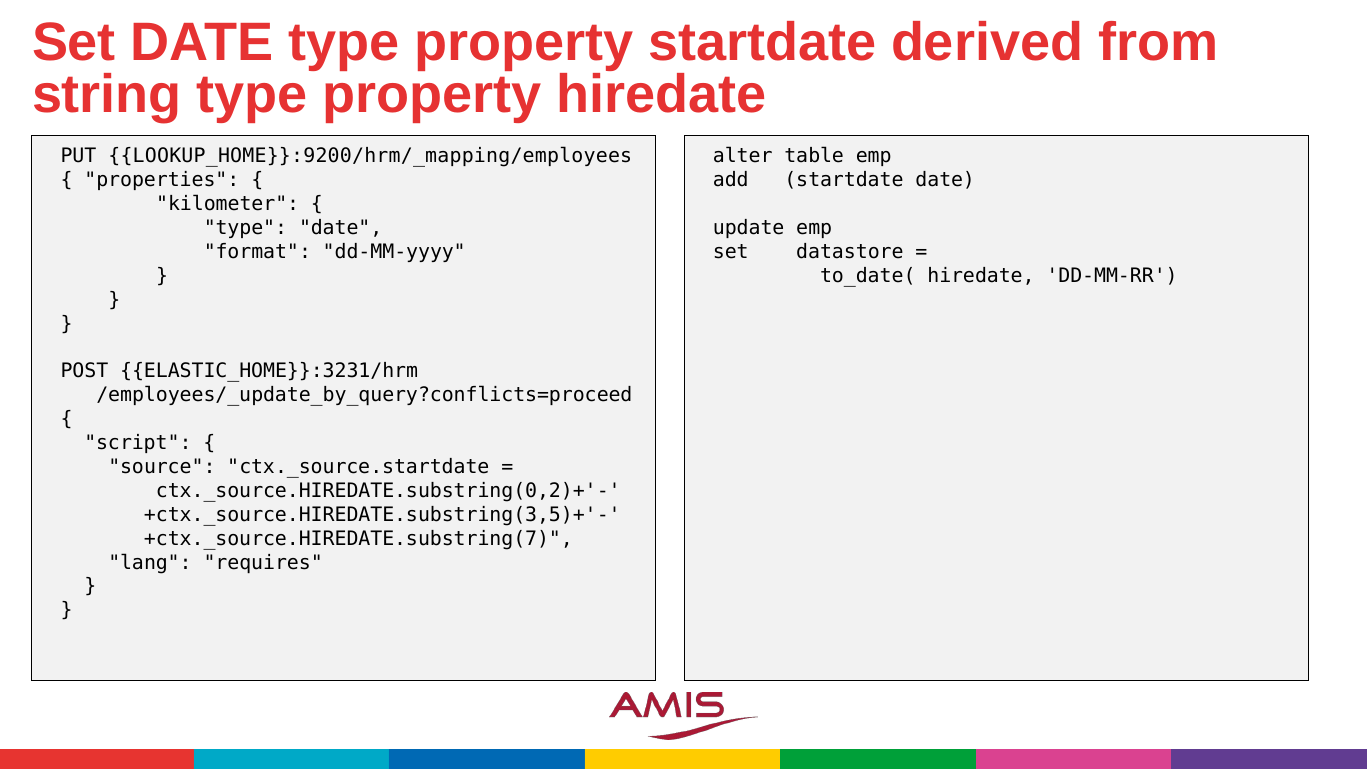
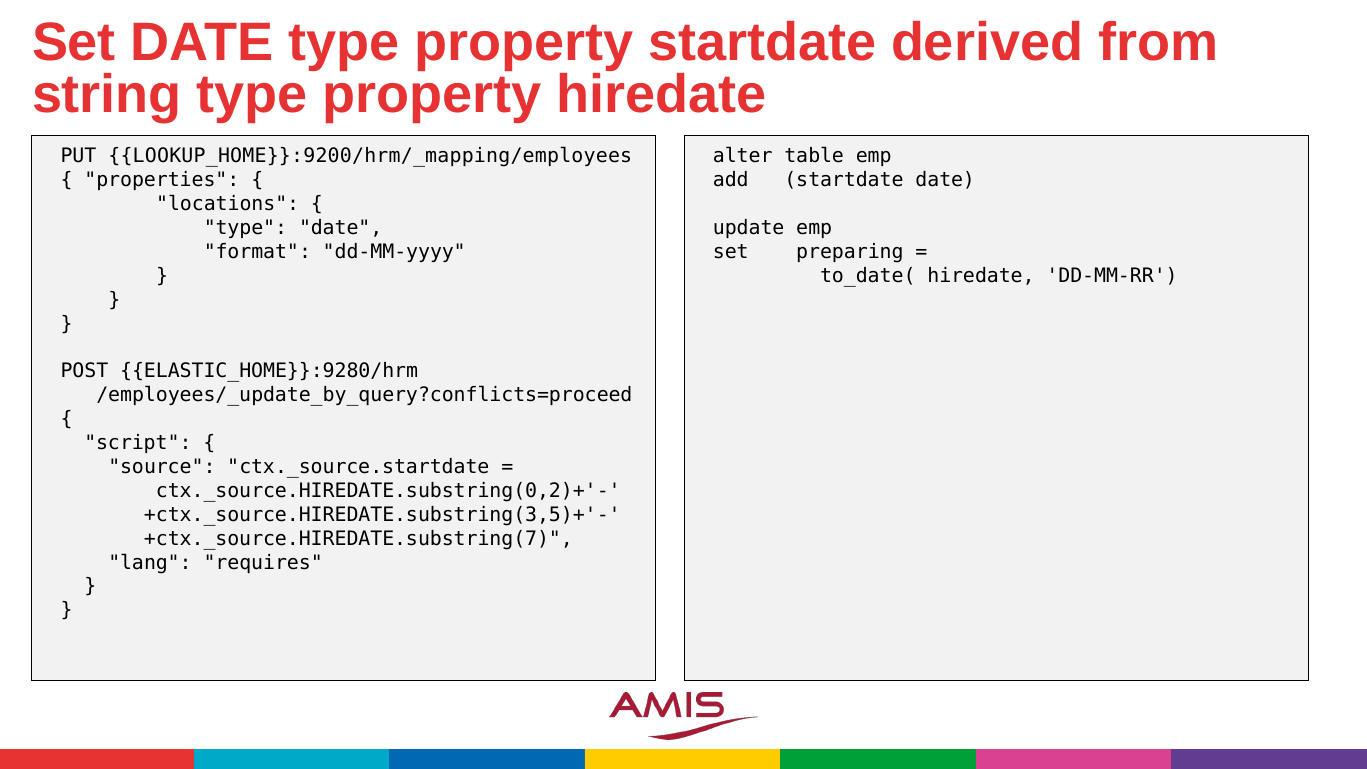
kilometer: kilometer -> locations
datastore: datastore -> preparing
ELASTIC_HOME}}:3231/hrm: ELASTIC_HOME}}:3231/hrm -> ELASTIC_HOME}}:9280/hrm
